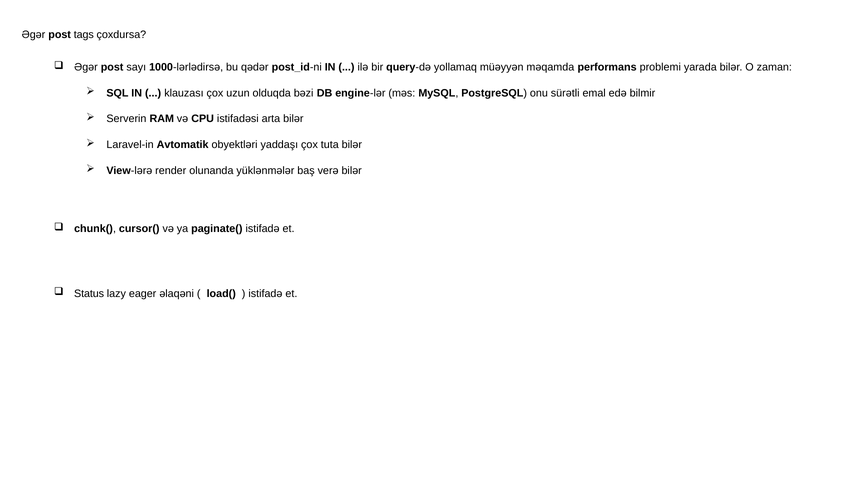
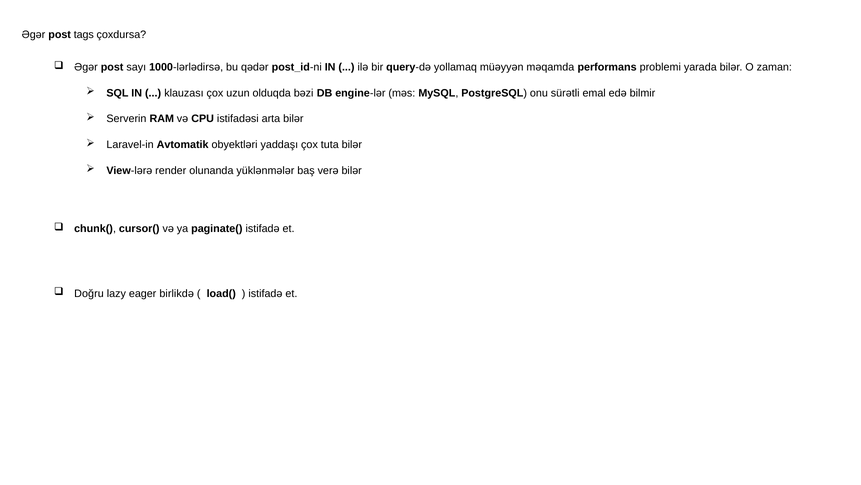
Status: Status -> Doğru
əlaqəni: əlaqəni -> birlikdə
